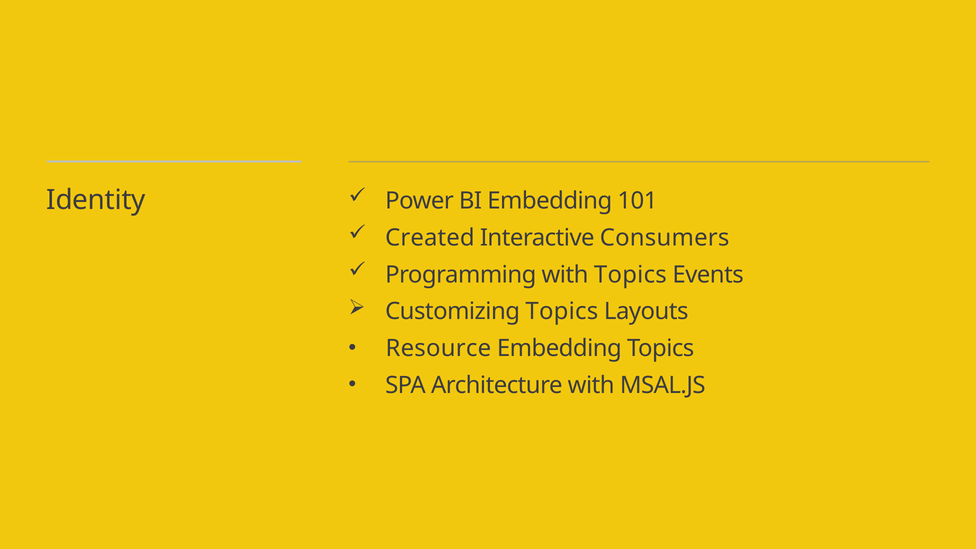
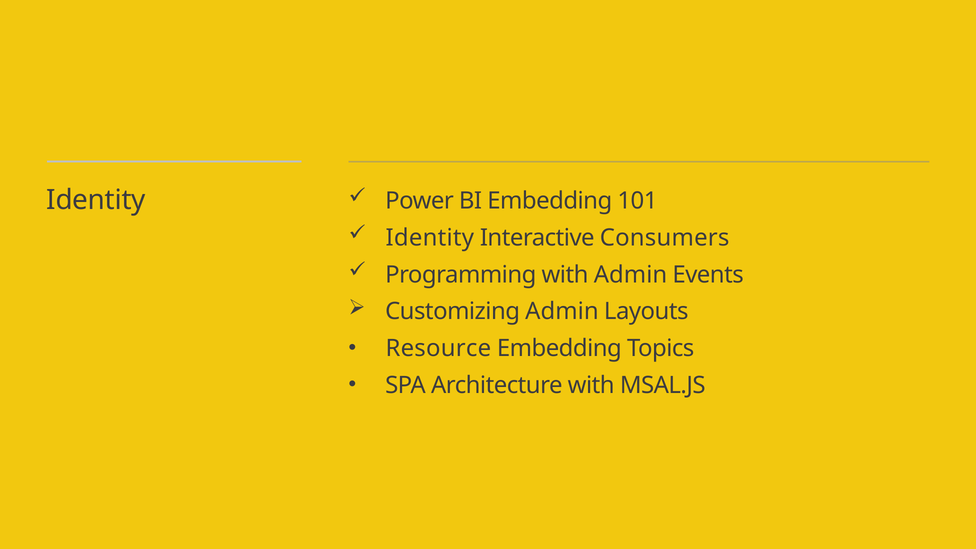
Created at (430, 238): Created -> Identity
with Topics: Topics -> Admin
Customizing Topics: Topics -> Admin
